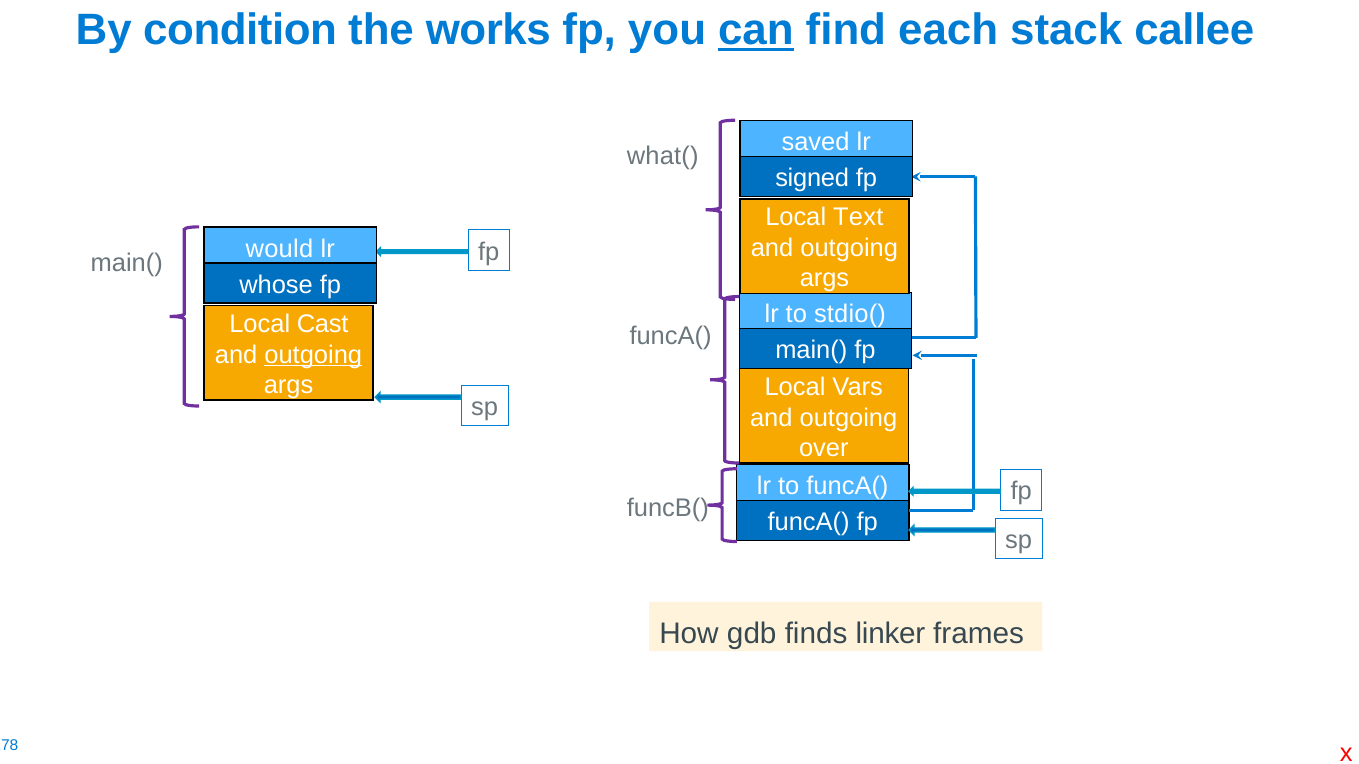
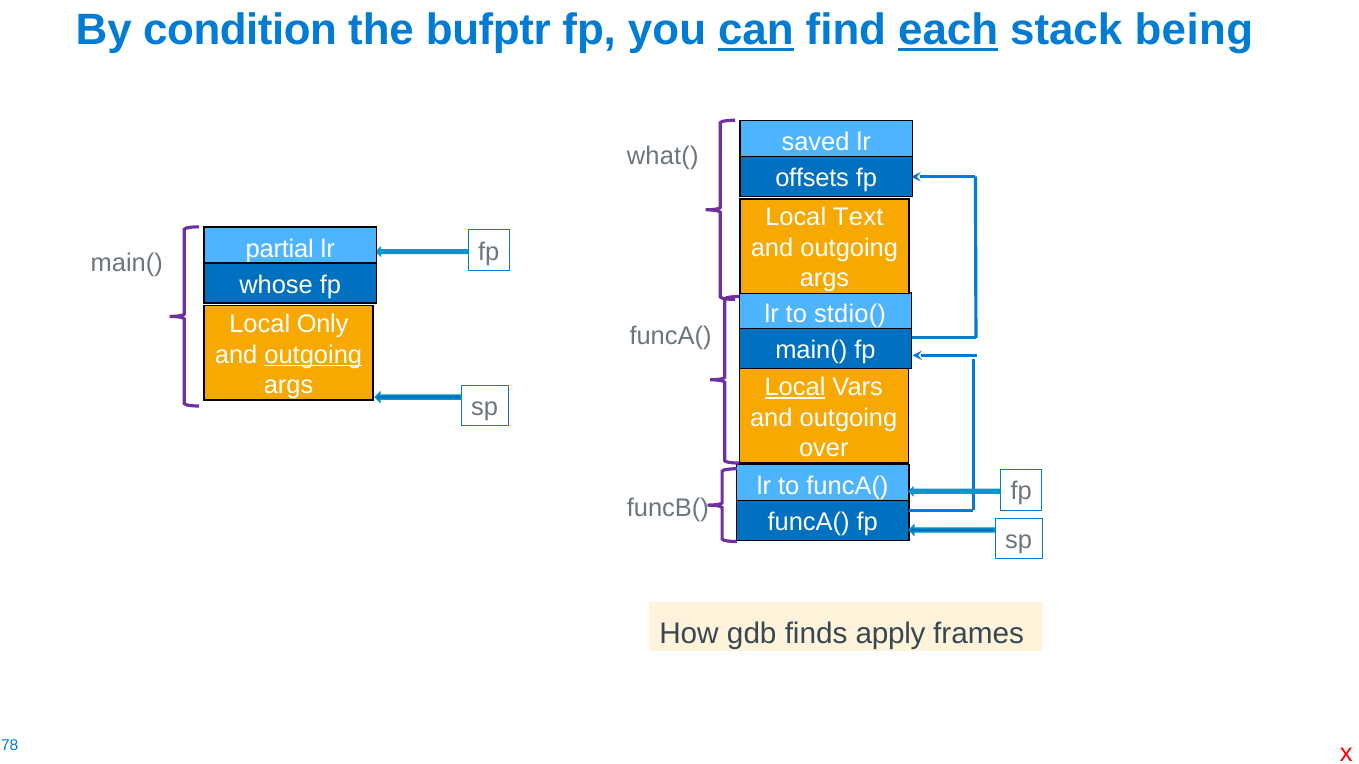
works: works -> bufptr
each underline: none -> present
callee: callee -> being
signed: signed -> offsets
would: would -> partial
Cast: Cast -> Only
Local at (795, 387) underline: none -> present
linker: linker -> apply
